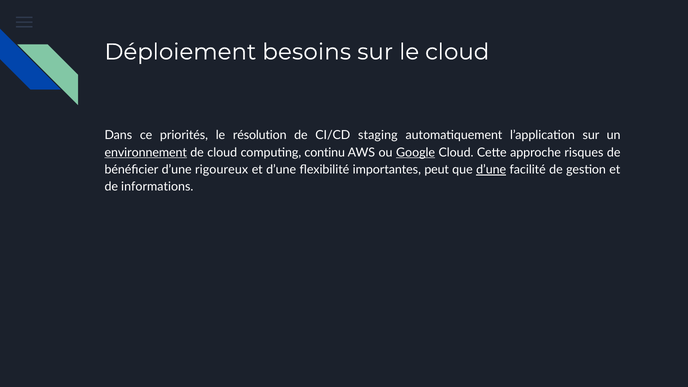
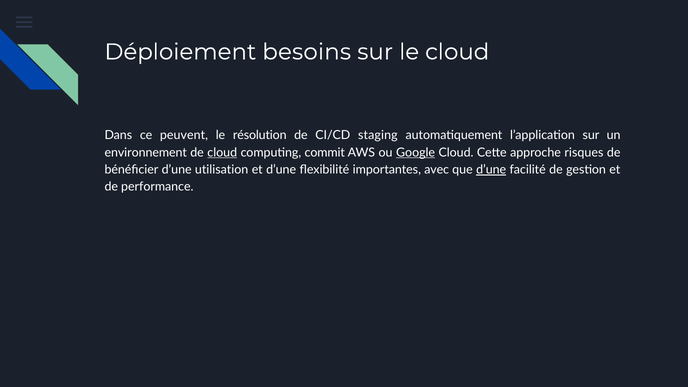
priorités: priorités -> peuvent
environnement underline: present -> none
cloud at (222, 153) underline: none -> present
continu: continu -> commit
rigoureux: rigoureux -> utilisation
peut: peut -> avec
informations: informations -> performance
